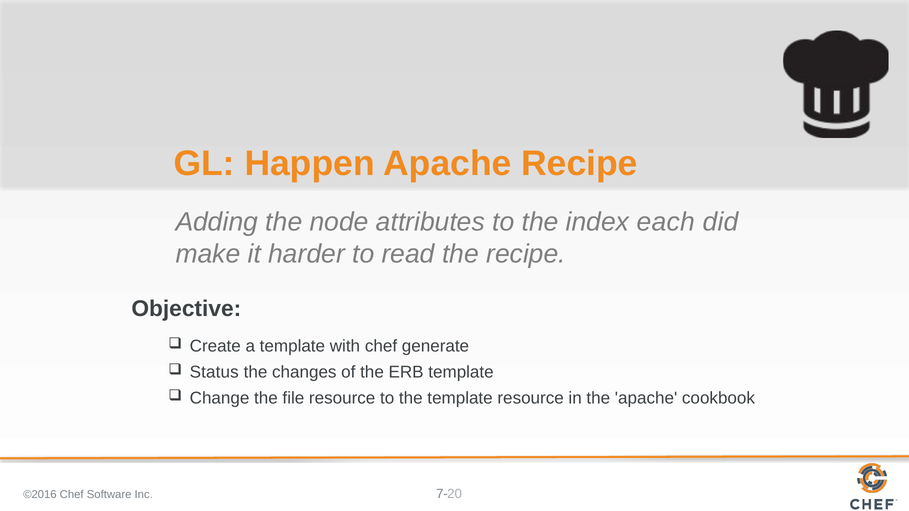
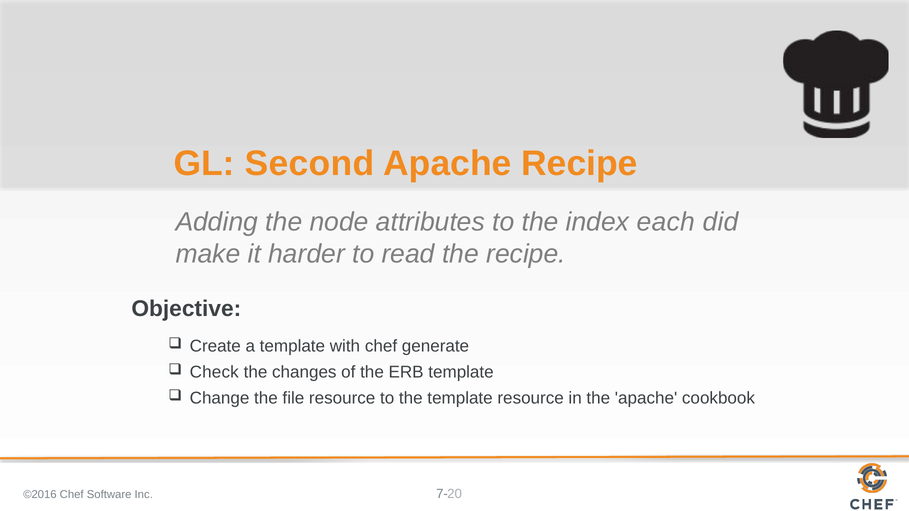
Happen: Happen -> Second
Status: Status -> Check
